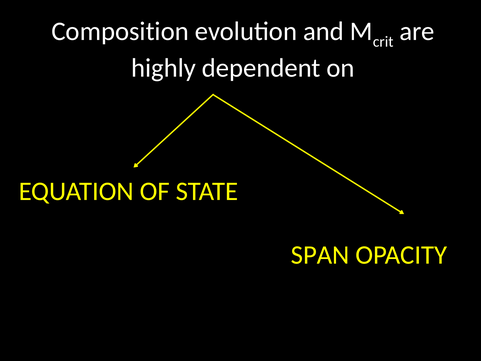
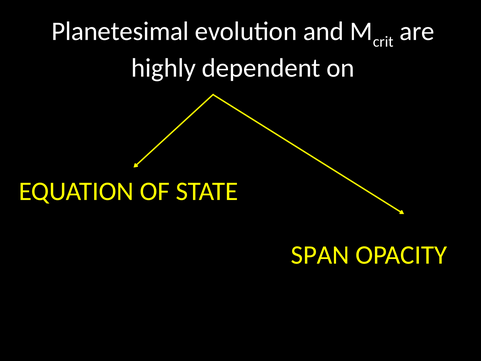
Composition: Composition -> Planetesimal
